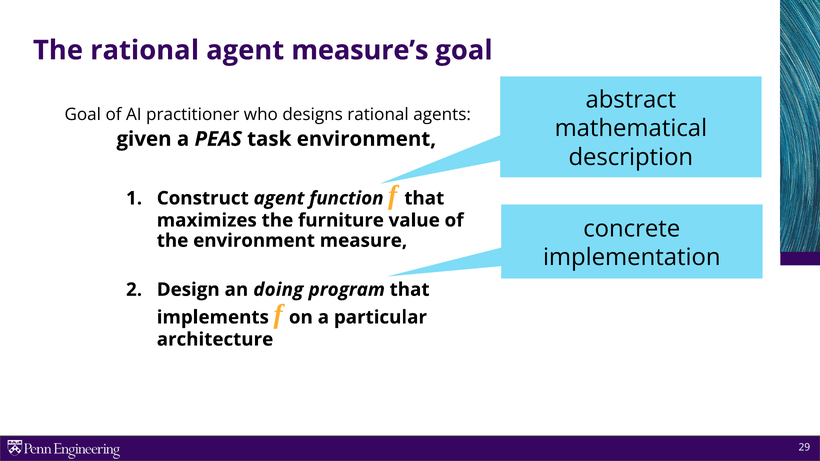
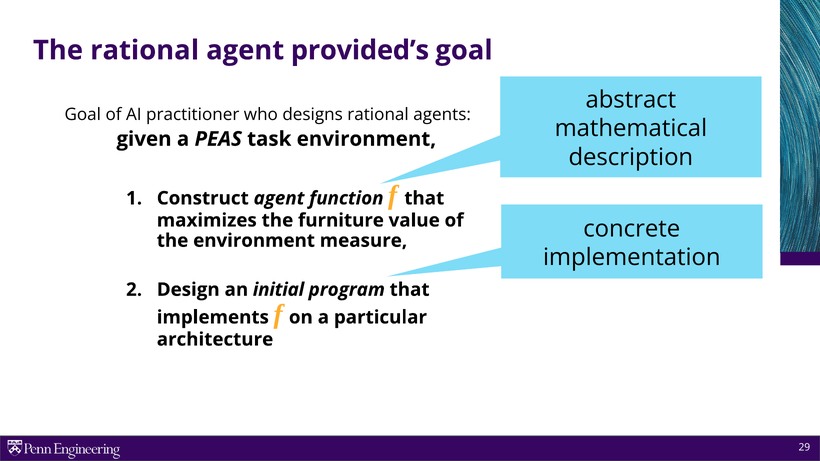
measure’s: measure’s -> provided’s
doing: doing -> initial
